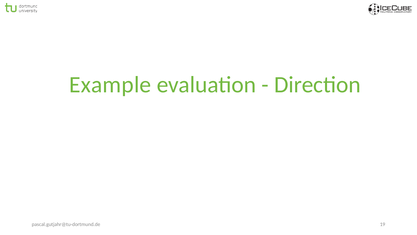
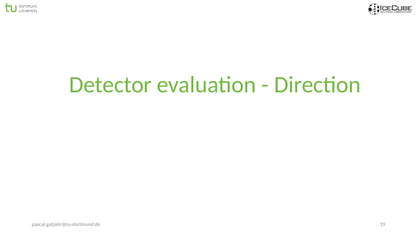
Example: Example -> Detector
